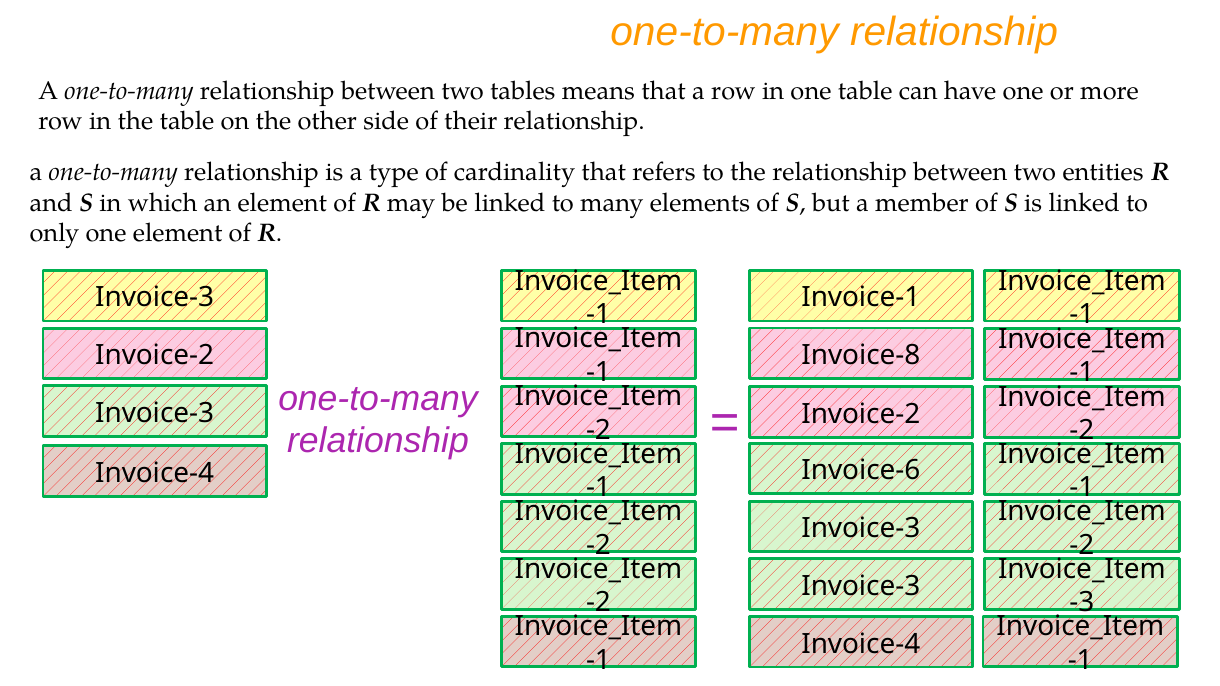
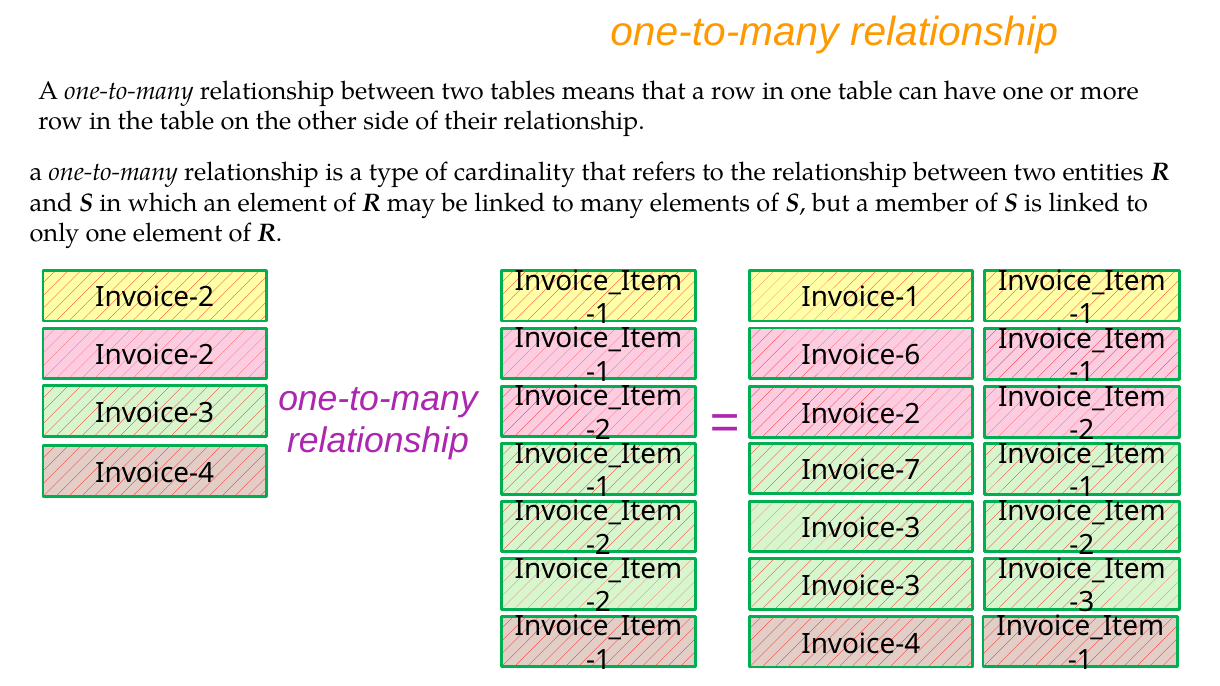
Invoice-3 at (155, 298): Invoice-3 -> Invoice-2
Invoice-8: Invoice-8 -> Invoice-6
Invoice-6: Invoice-6 -> Invoice-7
